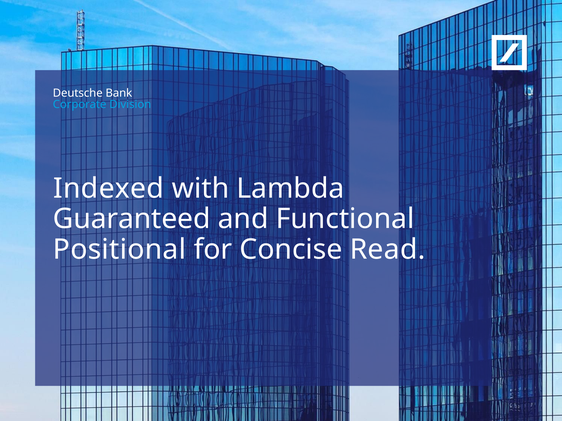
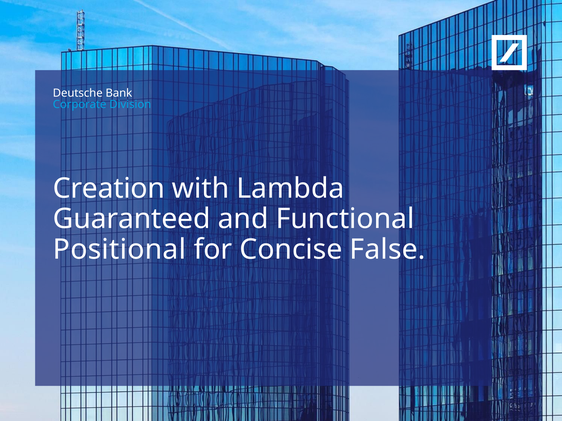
Indexed: Indexed -> Creation
Read: Read -> False
